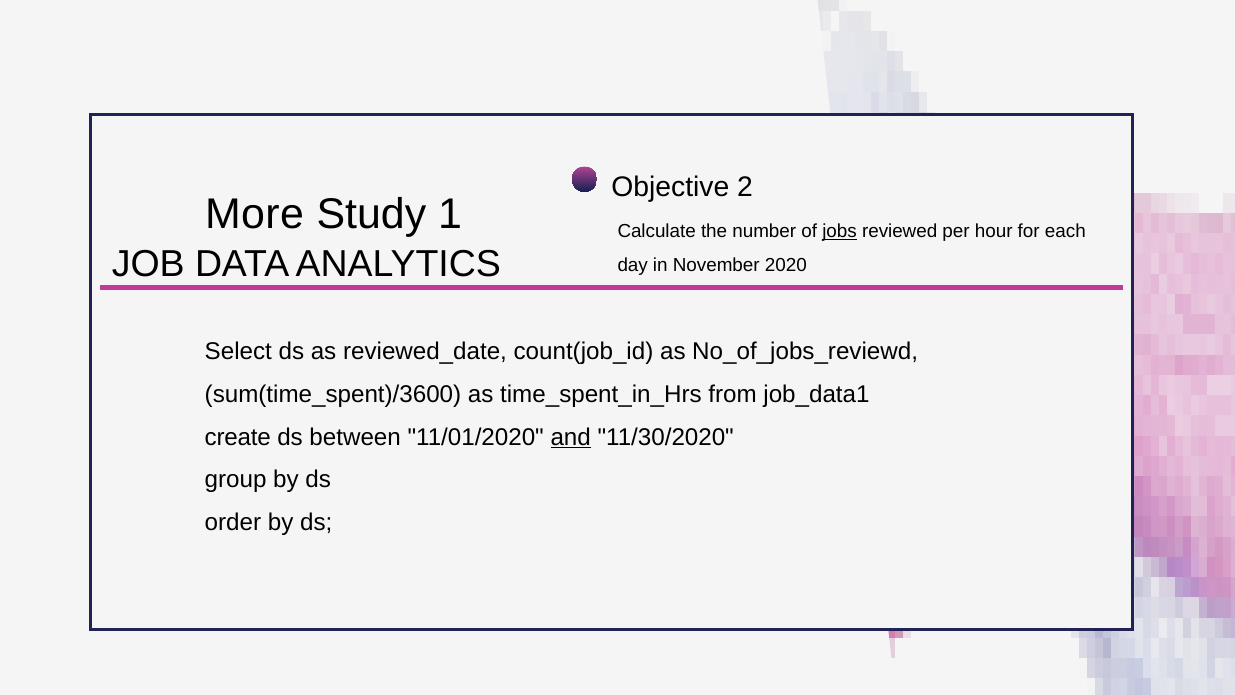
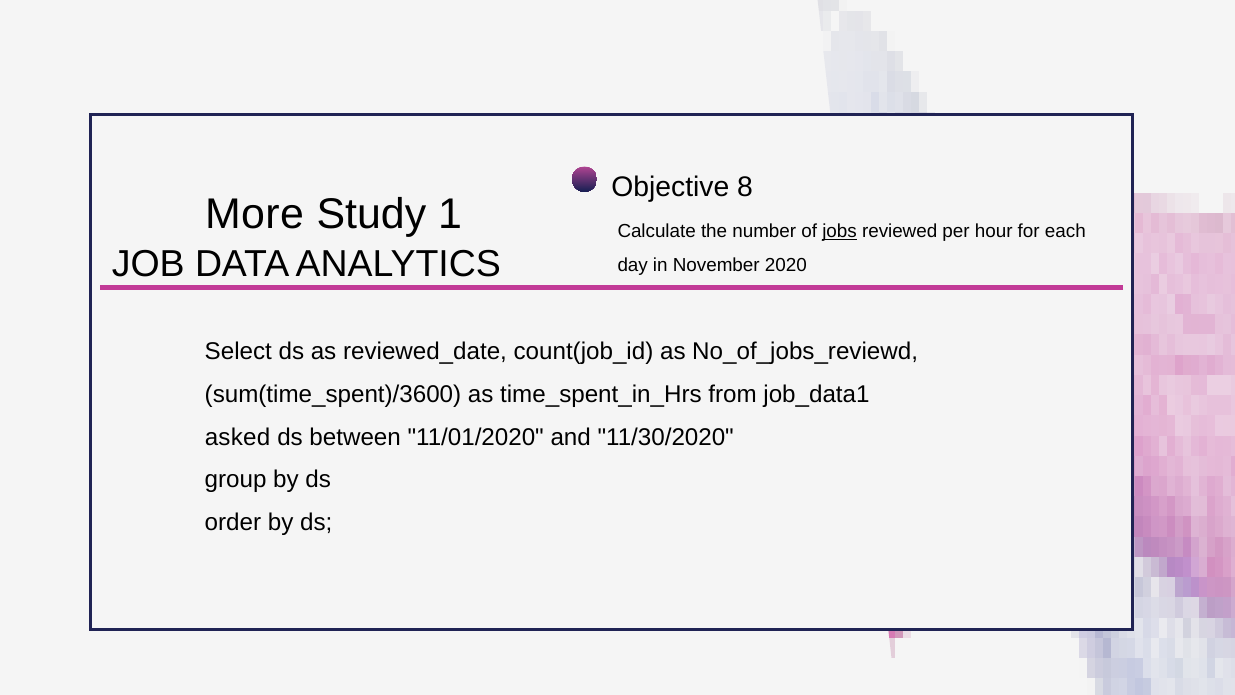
2: 2 -> 8
create: create -> asked
and underline: present -> none
